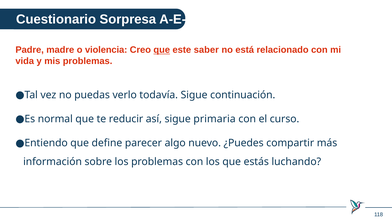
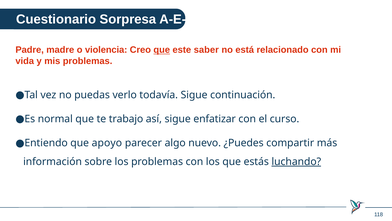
reducir: reducir -> trabajo
primaria: primaria -> enfatizar
define: define -> apoyo
luchando underline: none -> present
